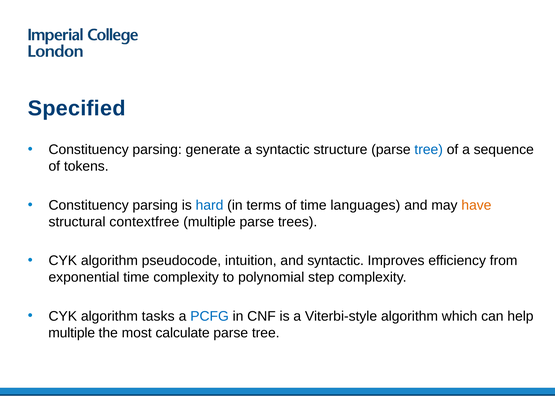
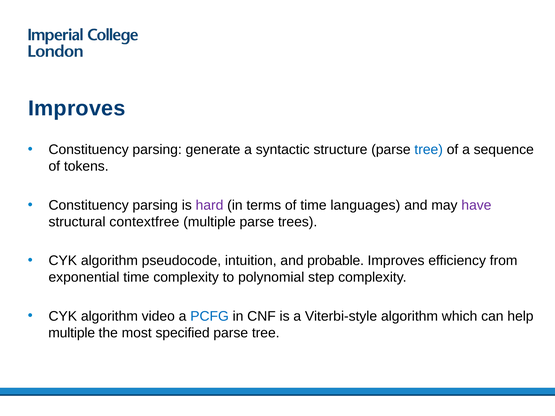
Specified at (77, 109): Specified -> Improves
hard colour: blue -> purple
have colour: orange -> purple
and syntactic: syntactic -> probable
tasks: tasks -> video
calculate: calculate -> specified
